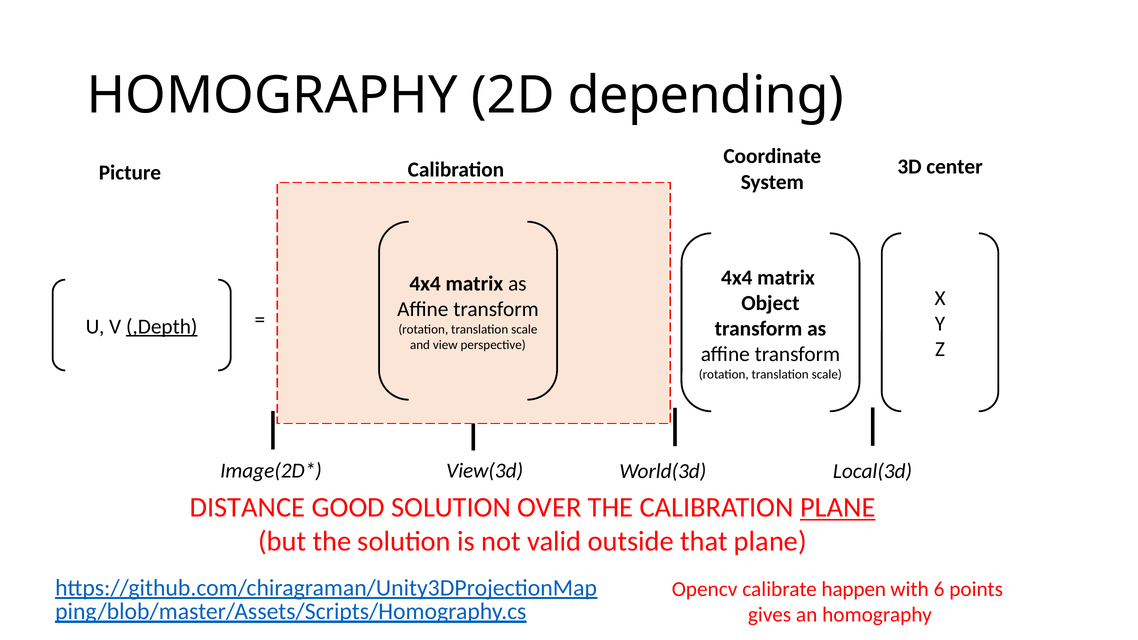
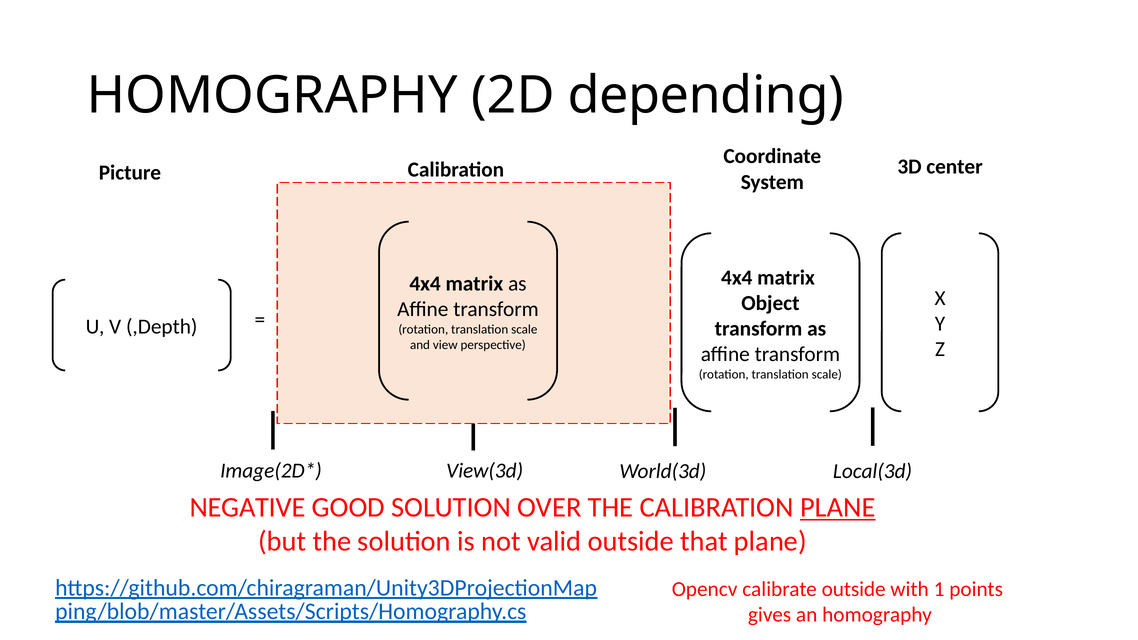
,Depth underline: present -> none
DISTANCE: DISTANCE -> NEGATIVE
calibrate happen: happen -> outside
6: 6 -> 1
